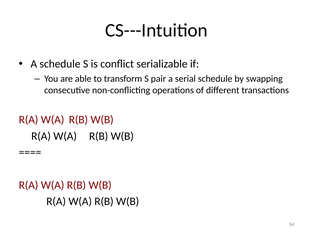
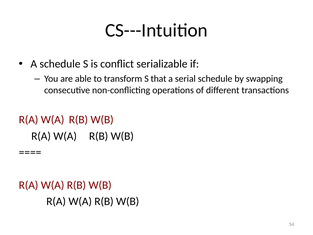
pair: pair -> that
